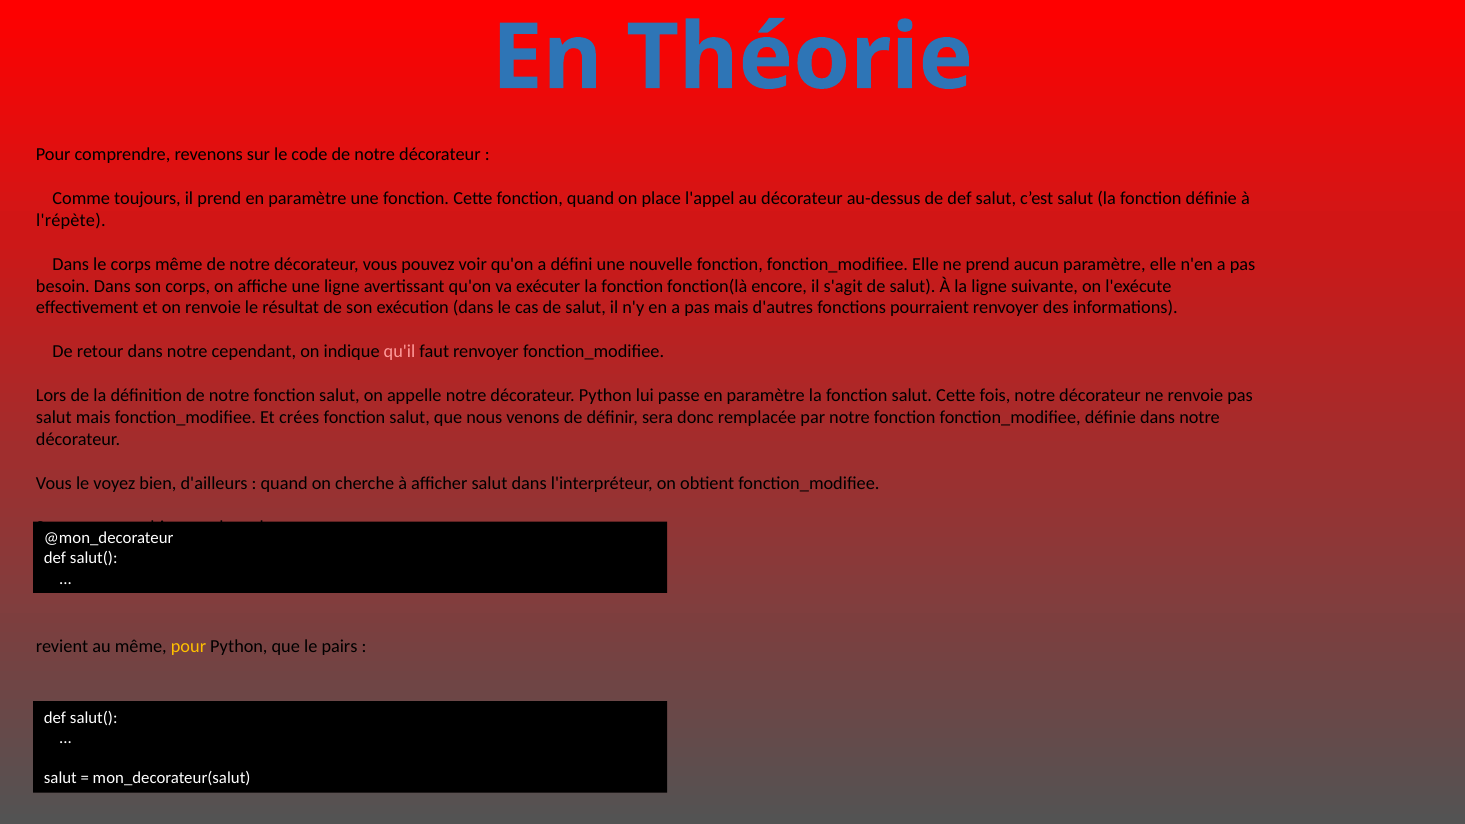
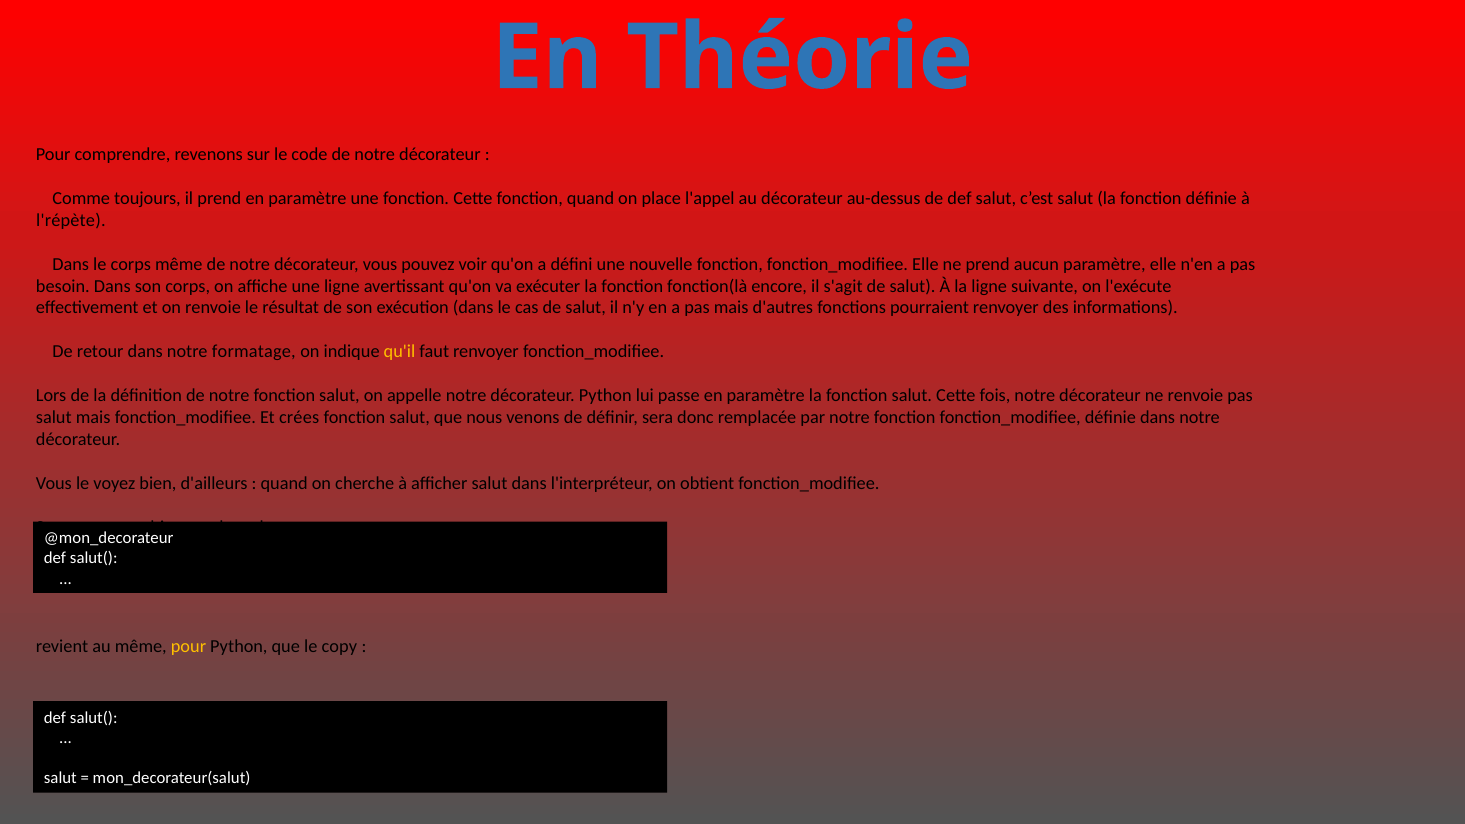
cependant: cependant -> formatage
qu'il colour: pink -> yellow
pairs: pairs -> copy
